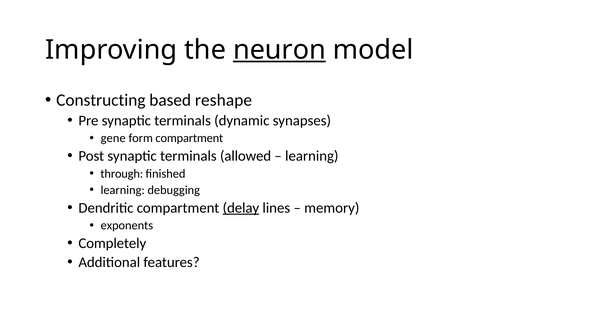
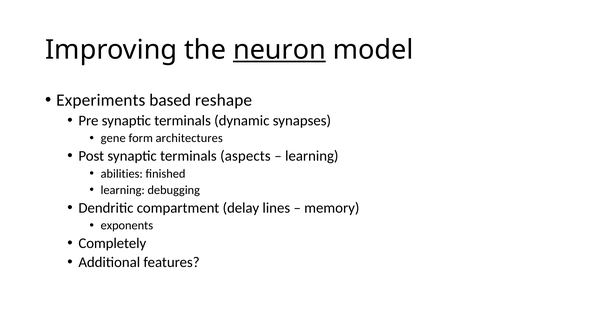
Constructing: Constructing -> Experiments
form compartment: compartment -> architectures
allowed: allowed -> aspects
through: through -> abilities
delay underline: present -> none
